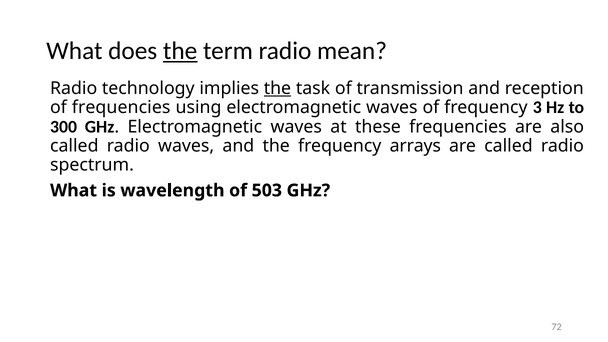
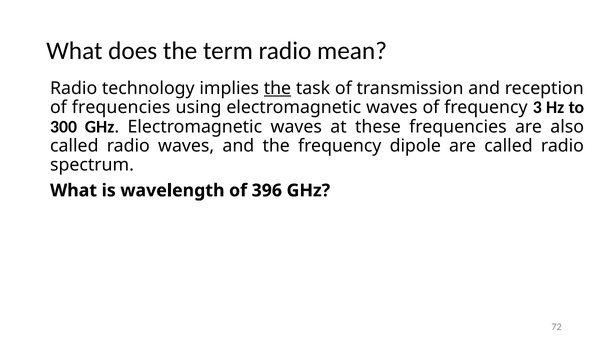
the at (180, 51) underline: present -> none
arrays: arrays -> dipole
503: 503 -> 396
